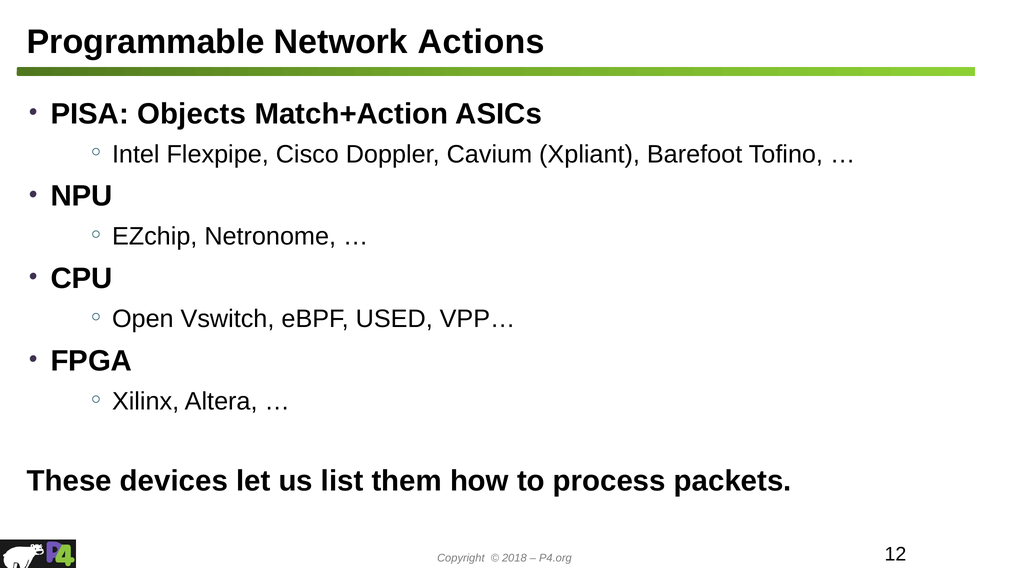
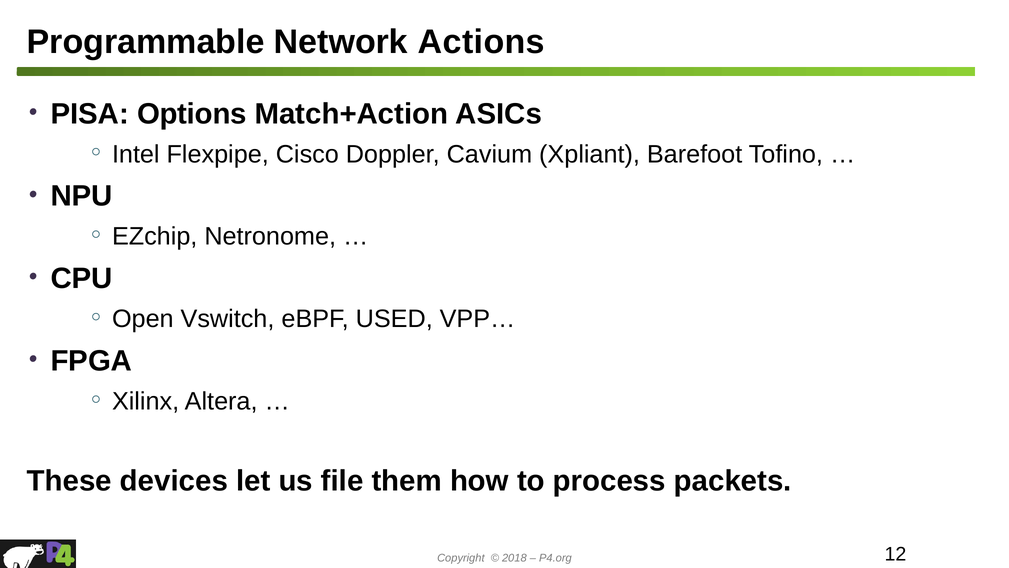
Objects: Objects -> Options
list: list -> file
